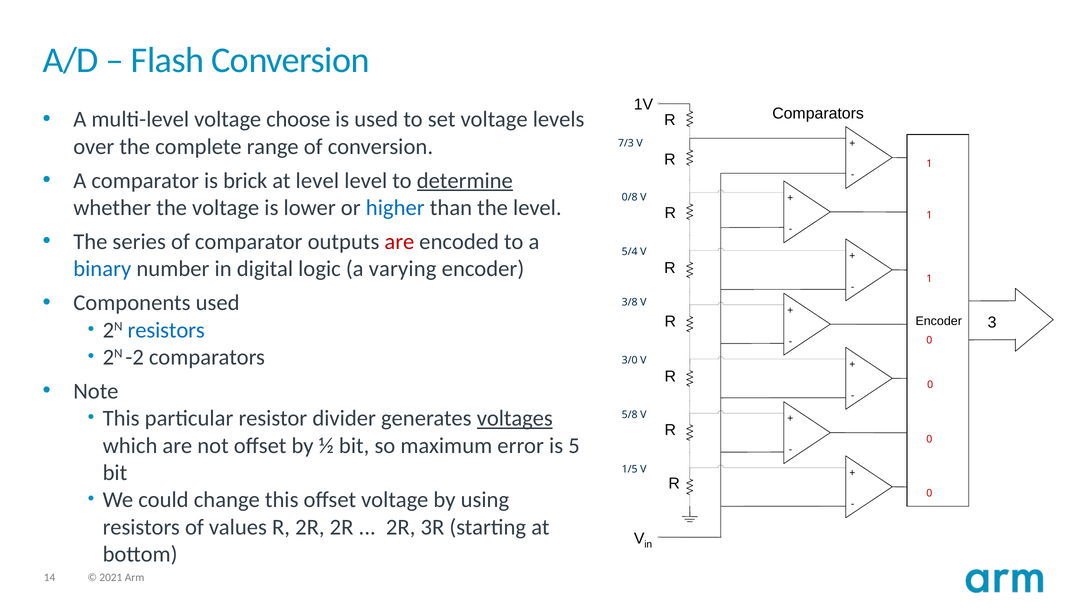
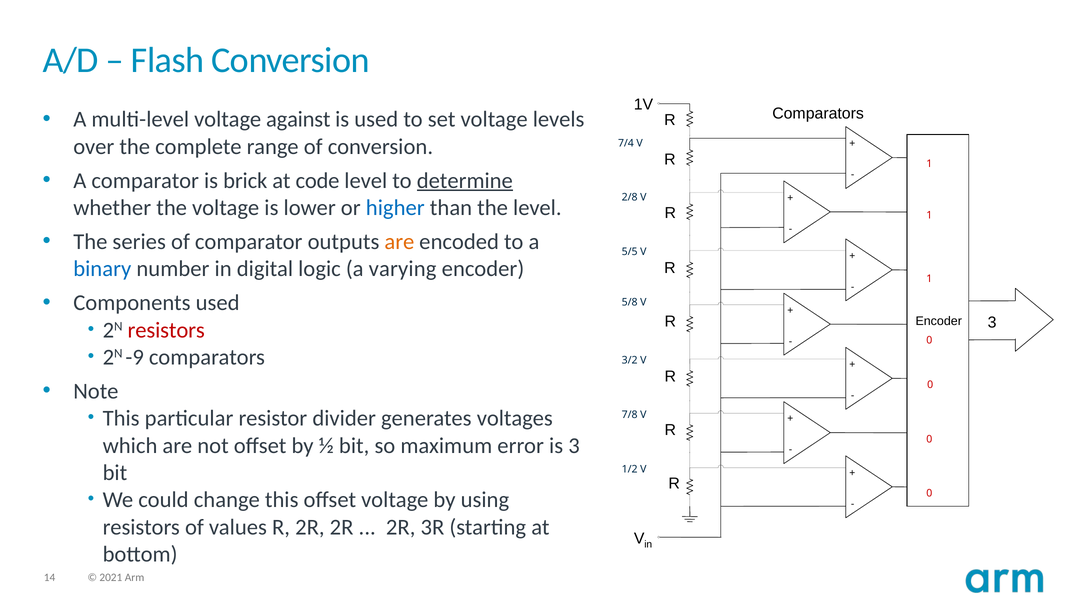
choose: choose -> against
7/3: 7/3 -> 7/4
at level: level -> code
0/8: 0/8 -> 2/8
are at (399, 242) colour: red -> orange
5/4: 5/4 -> 5/5
3/8: 3/8 -> 5/8
resistors at (166, 330) colour: blue -> red
-2: -2 -> -9
3/0: 3/0 -> 3/2
voltages underline: present -> none
5/8: 5/8 -> 7/8
is 5: 5 -> 3
1/5: 1/5 -> 1/2
